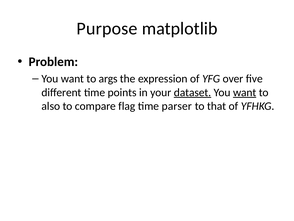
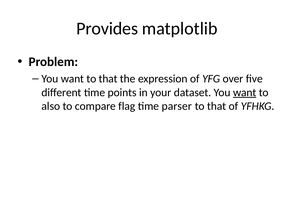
Purpose: Purpose -> Provides
want to args: args -> that
dataset underline: present -> none
